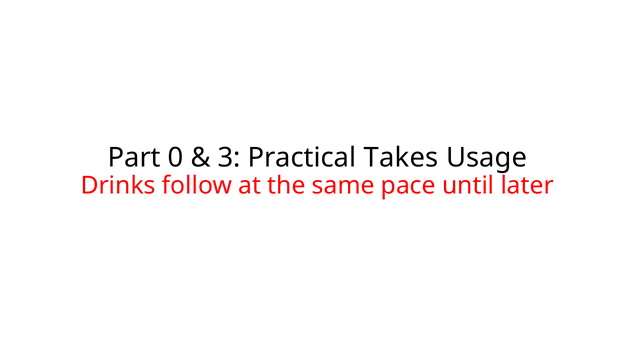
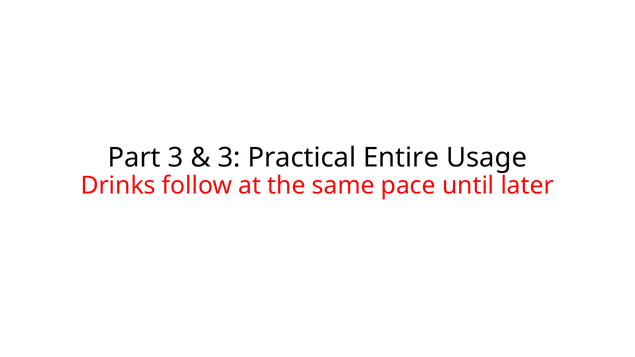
Part 0: 0 -> 3
Takes: Takes -> Entire
